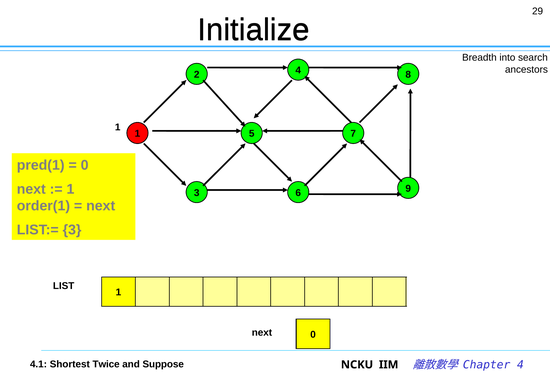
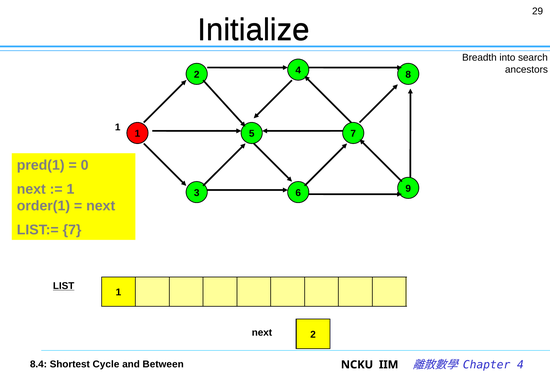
LIST:= 3: 3 -> 7
LIST underline: none -> present
next 0: 0 -> 2
4.1: 4.1 -> 8.4
Twice: Twice -> Cycle
Suppose: Suppose -> Between
